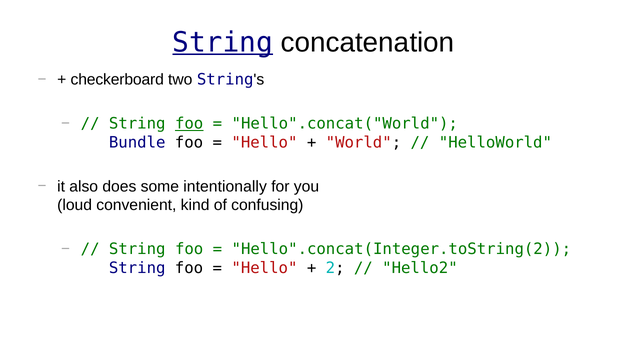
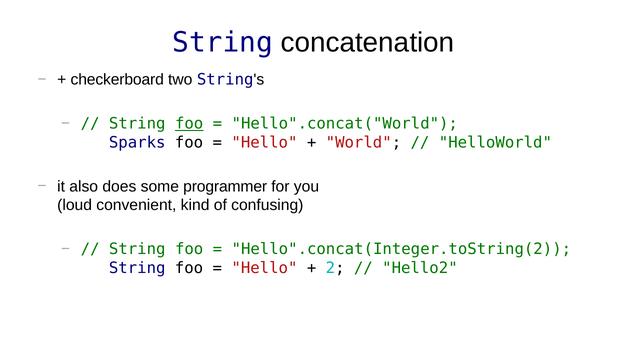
String at (223, 42) underline: present -> none
Bundle: Bundle -> Sparks
intentionally: intentionally -> programmer
